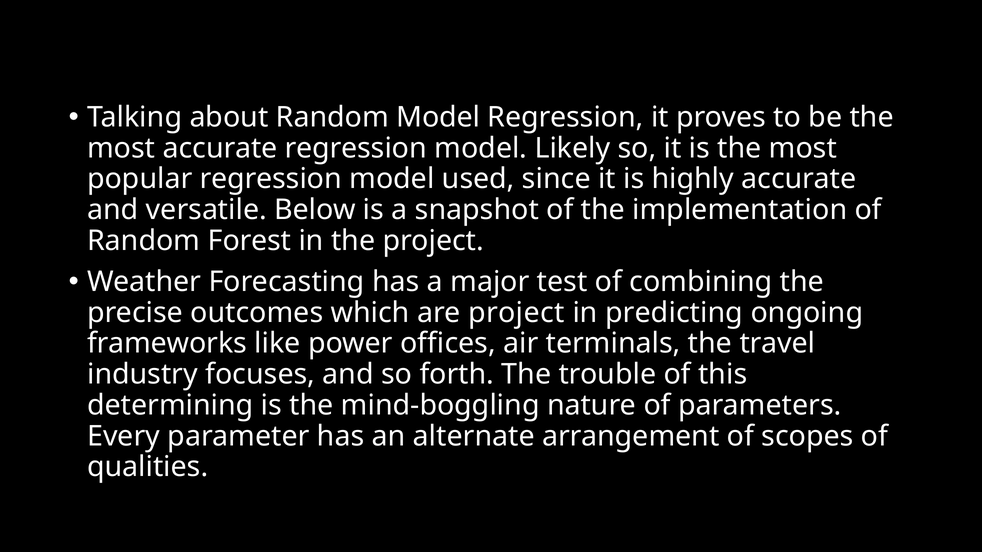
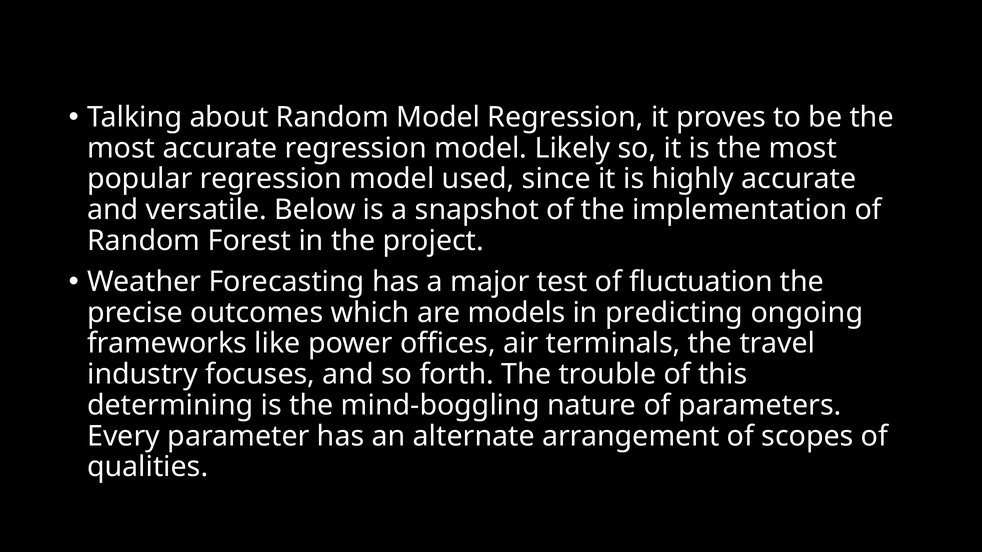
combining: combining -> fluctuation
are project: project -> models
